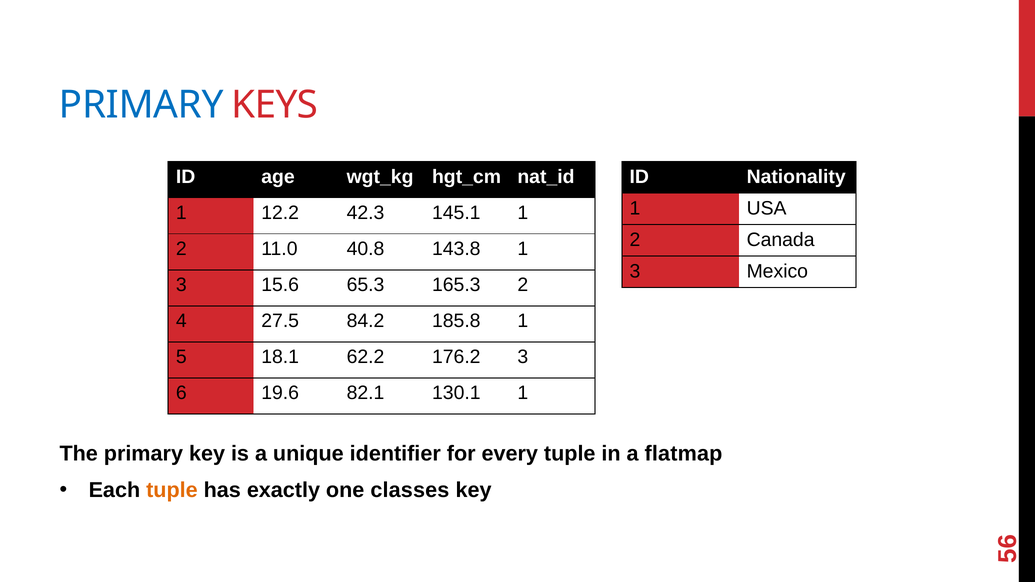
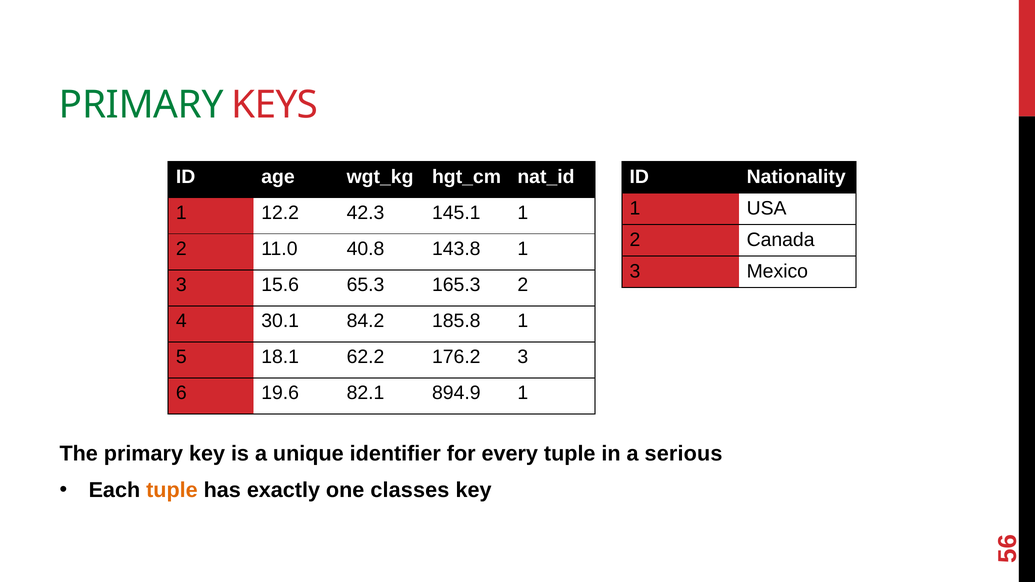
PRIMARY at (141, 105) colour: blue -> green
27.5: 27.5 -> 30.1
130.1: 130.1 -> 894.9
flatmap: flatmap -> serious
